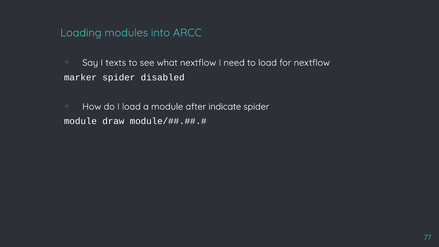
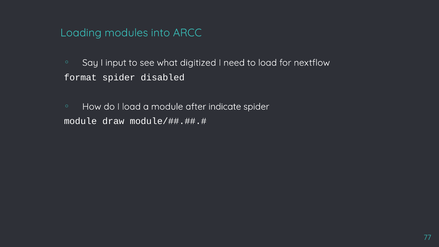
texts: texts -> input
what nextflow: nextflow -> digitized
marker: marker -> format
